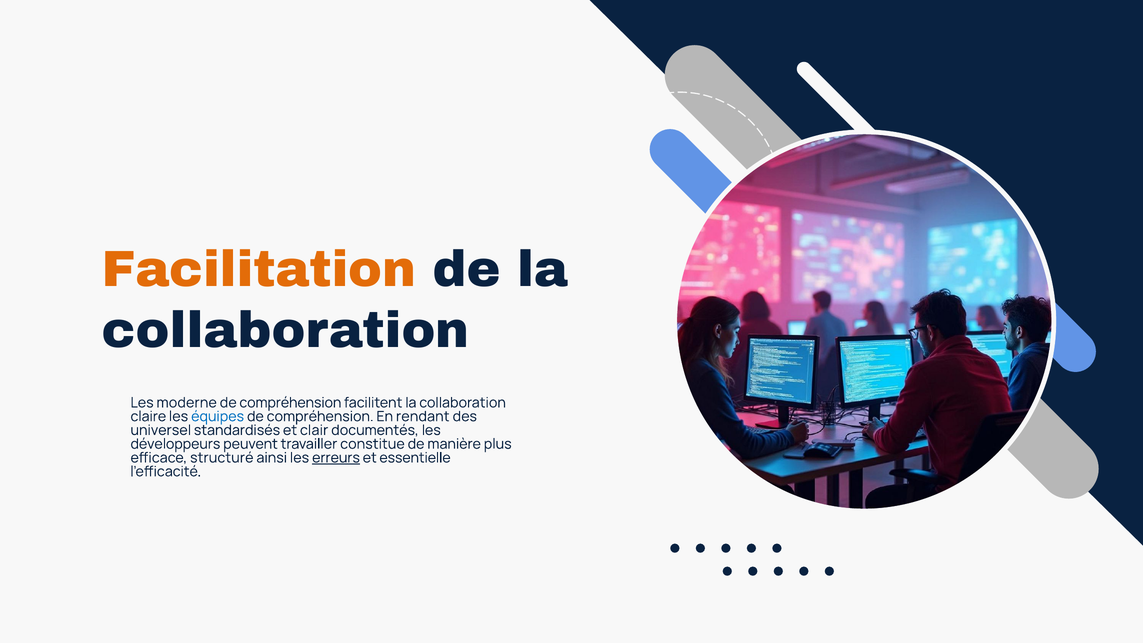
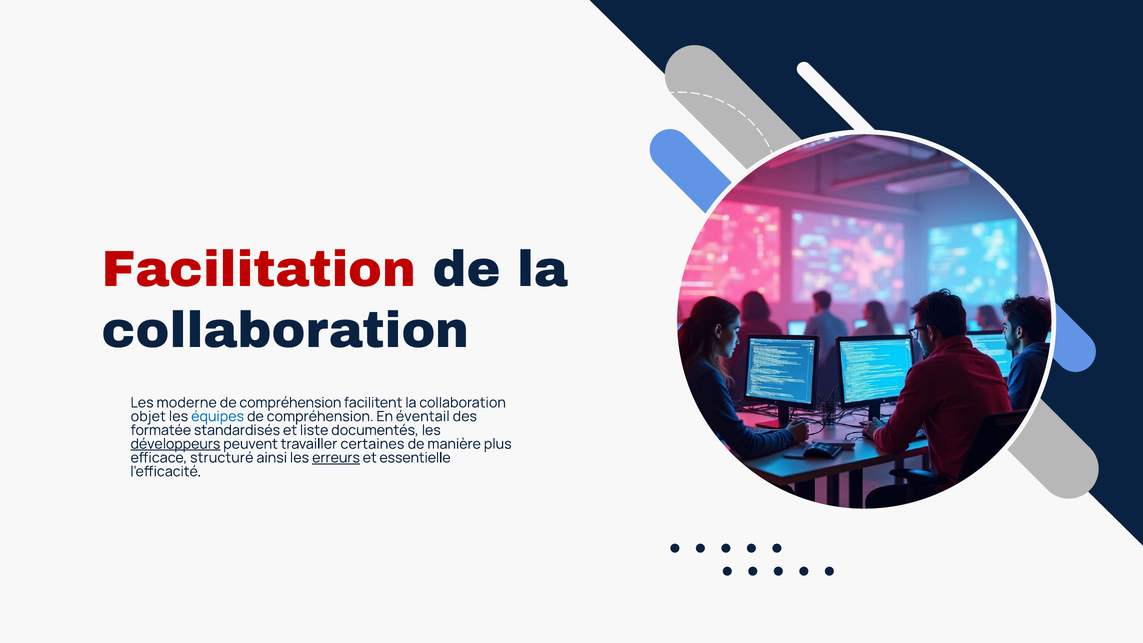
Facilitation colour: orange -> red
claire: claire -> objet
rendant: rendant -> éventail
universel: universel -> formatée
clair: clair -> liste
développeurs underline: none -> present
constitue: constitue -> certaines
